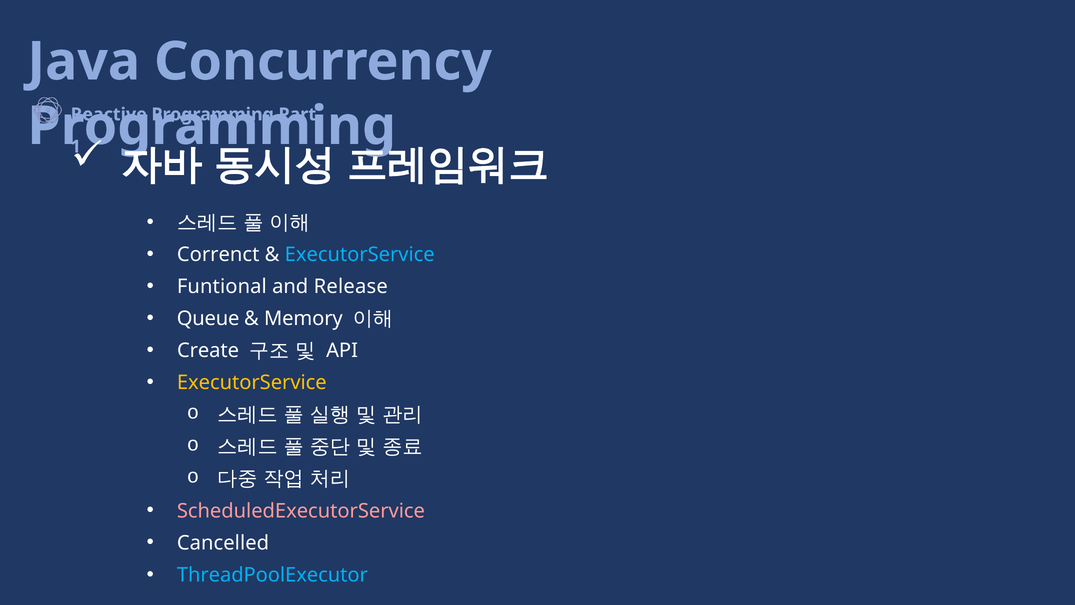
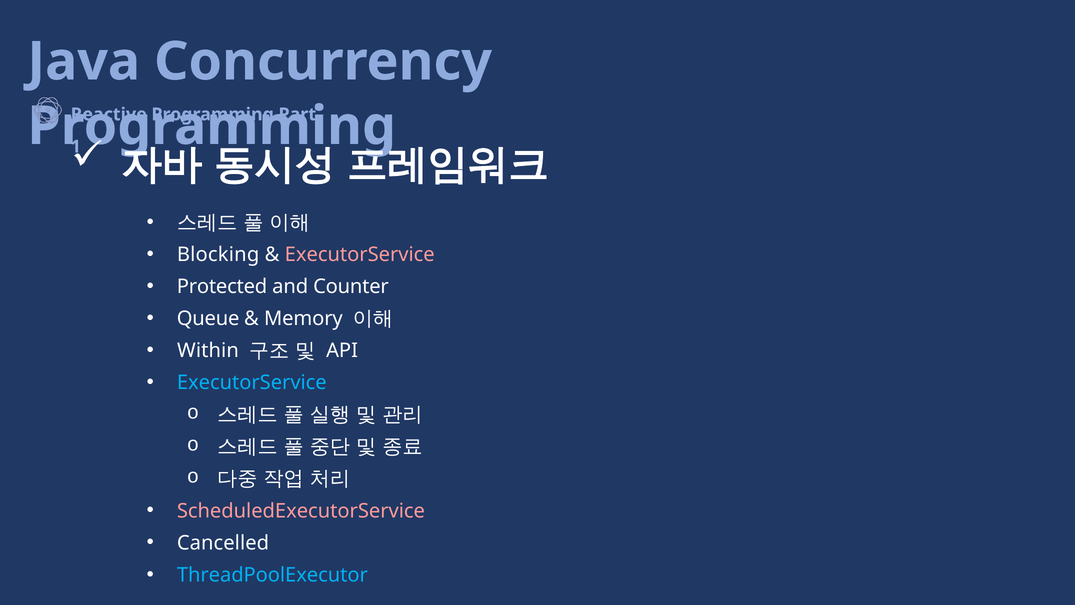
Correnct: Correnct -> Blocking
ExecutorService at (360, 254) colour: light blue -> pink
Funtional: Funtional -> Protected
Release: Release -> Counter
Create: Create -> Within
ExecutorService at (252, 382) colour: yellow -> light blue
